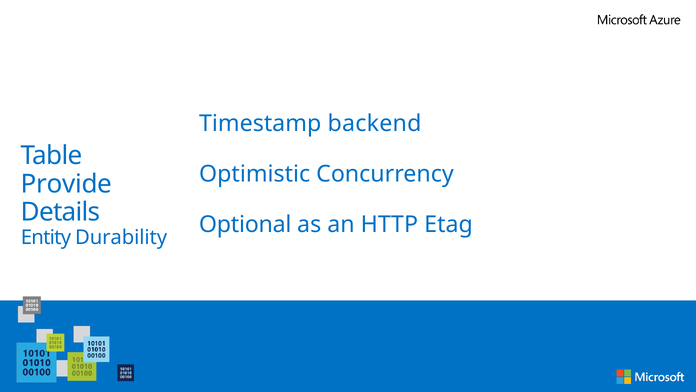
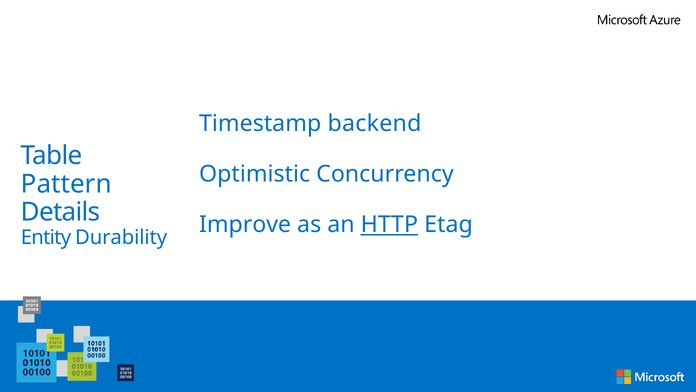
Provide: Provide -> Pattern
Optional: Optional -> Improve
HTTP underline: none -> present
